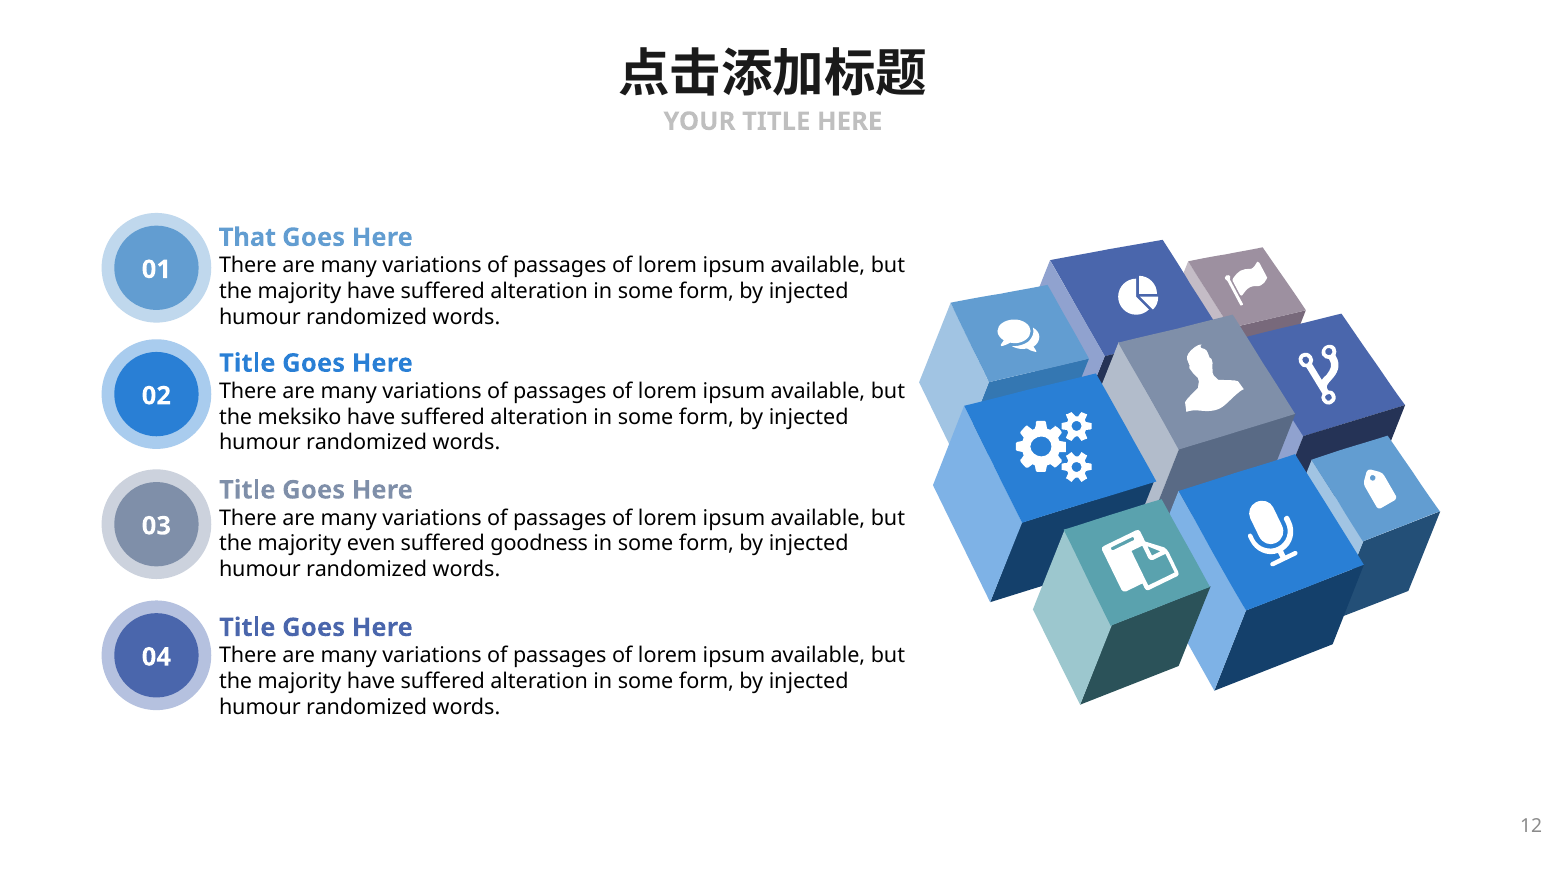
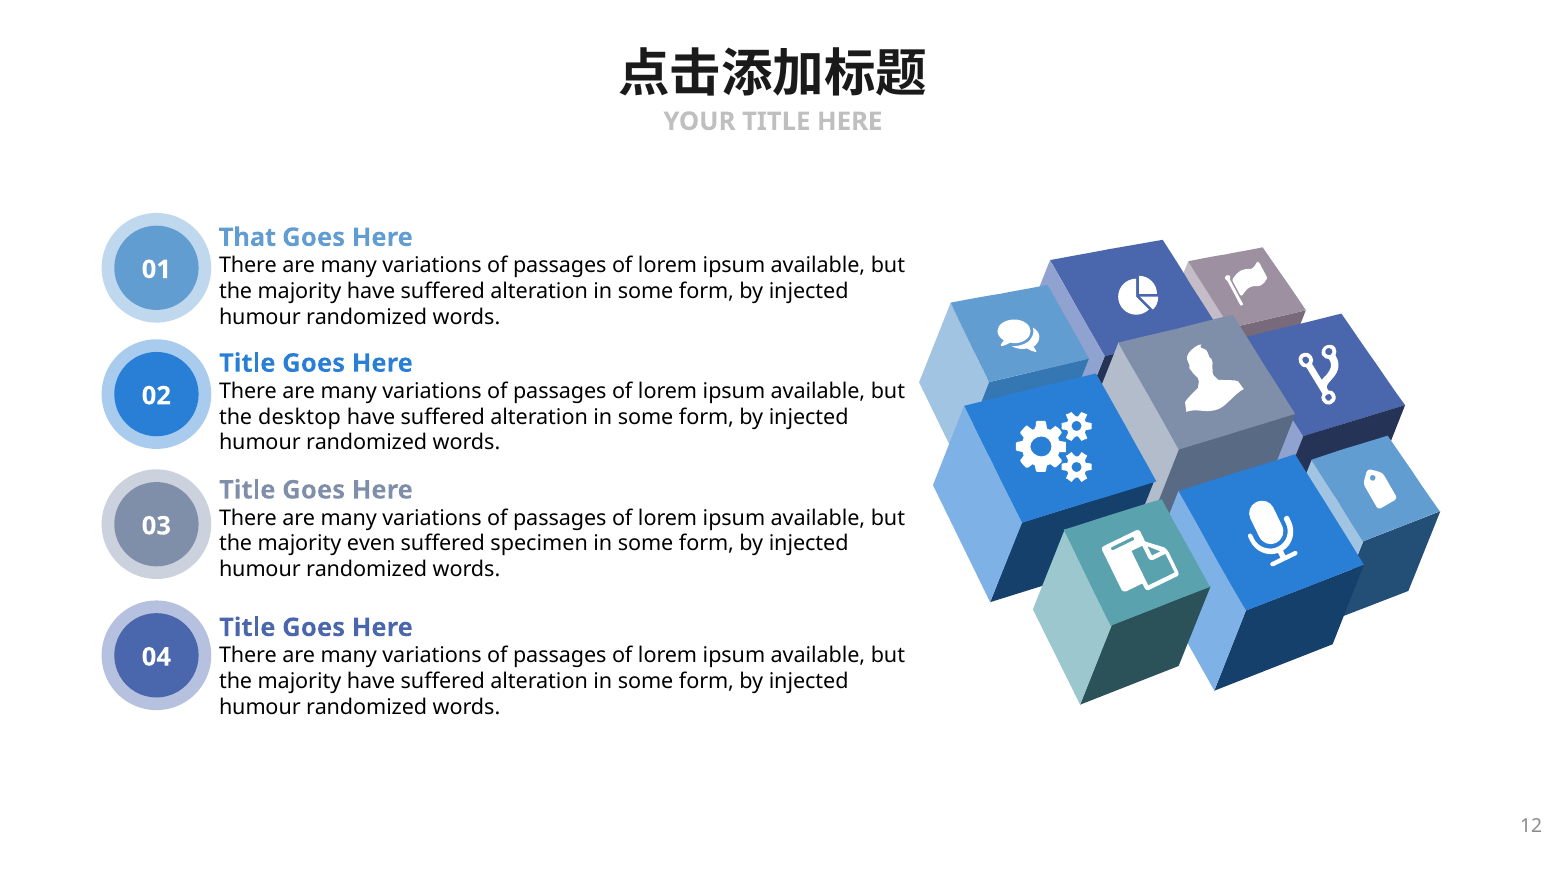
meksiko: meksiko -> desktop
goodness: goodness -> specimen
